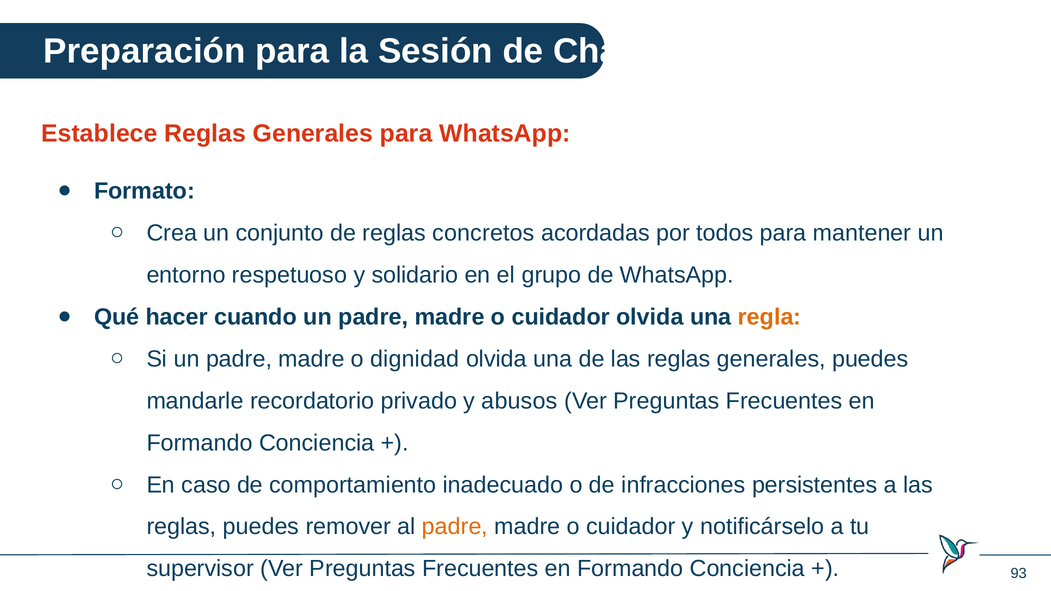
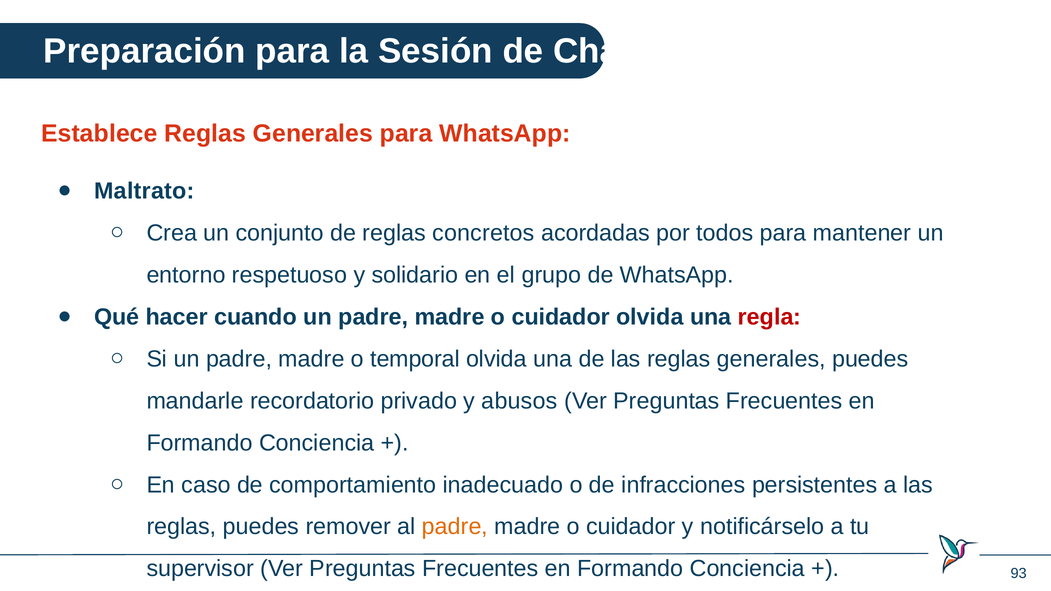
Formato: Formato -> Maltrato
regla colour: orange -> red
dignidad: dignidad -> temporal
